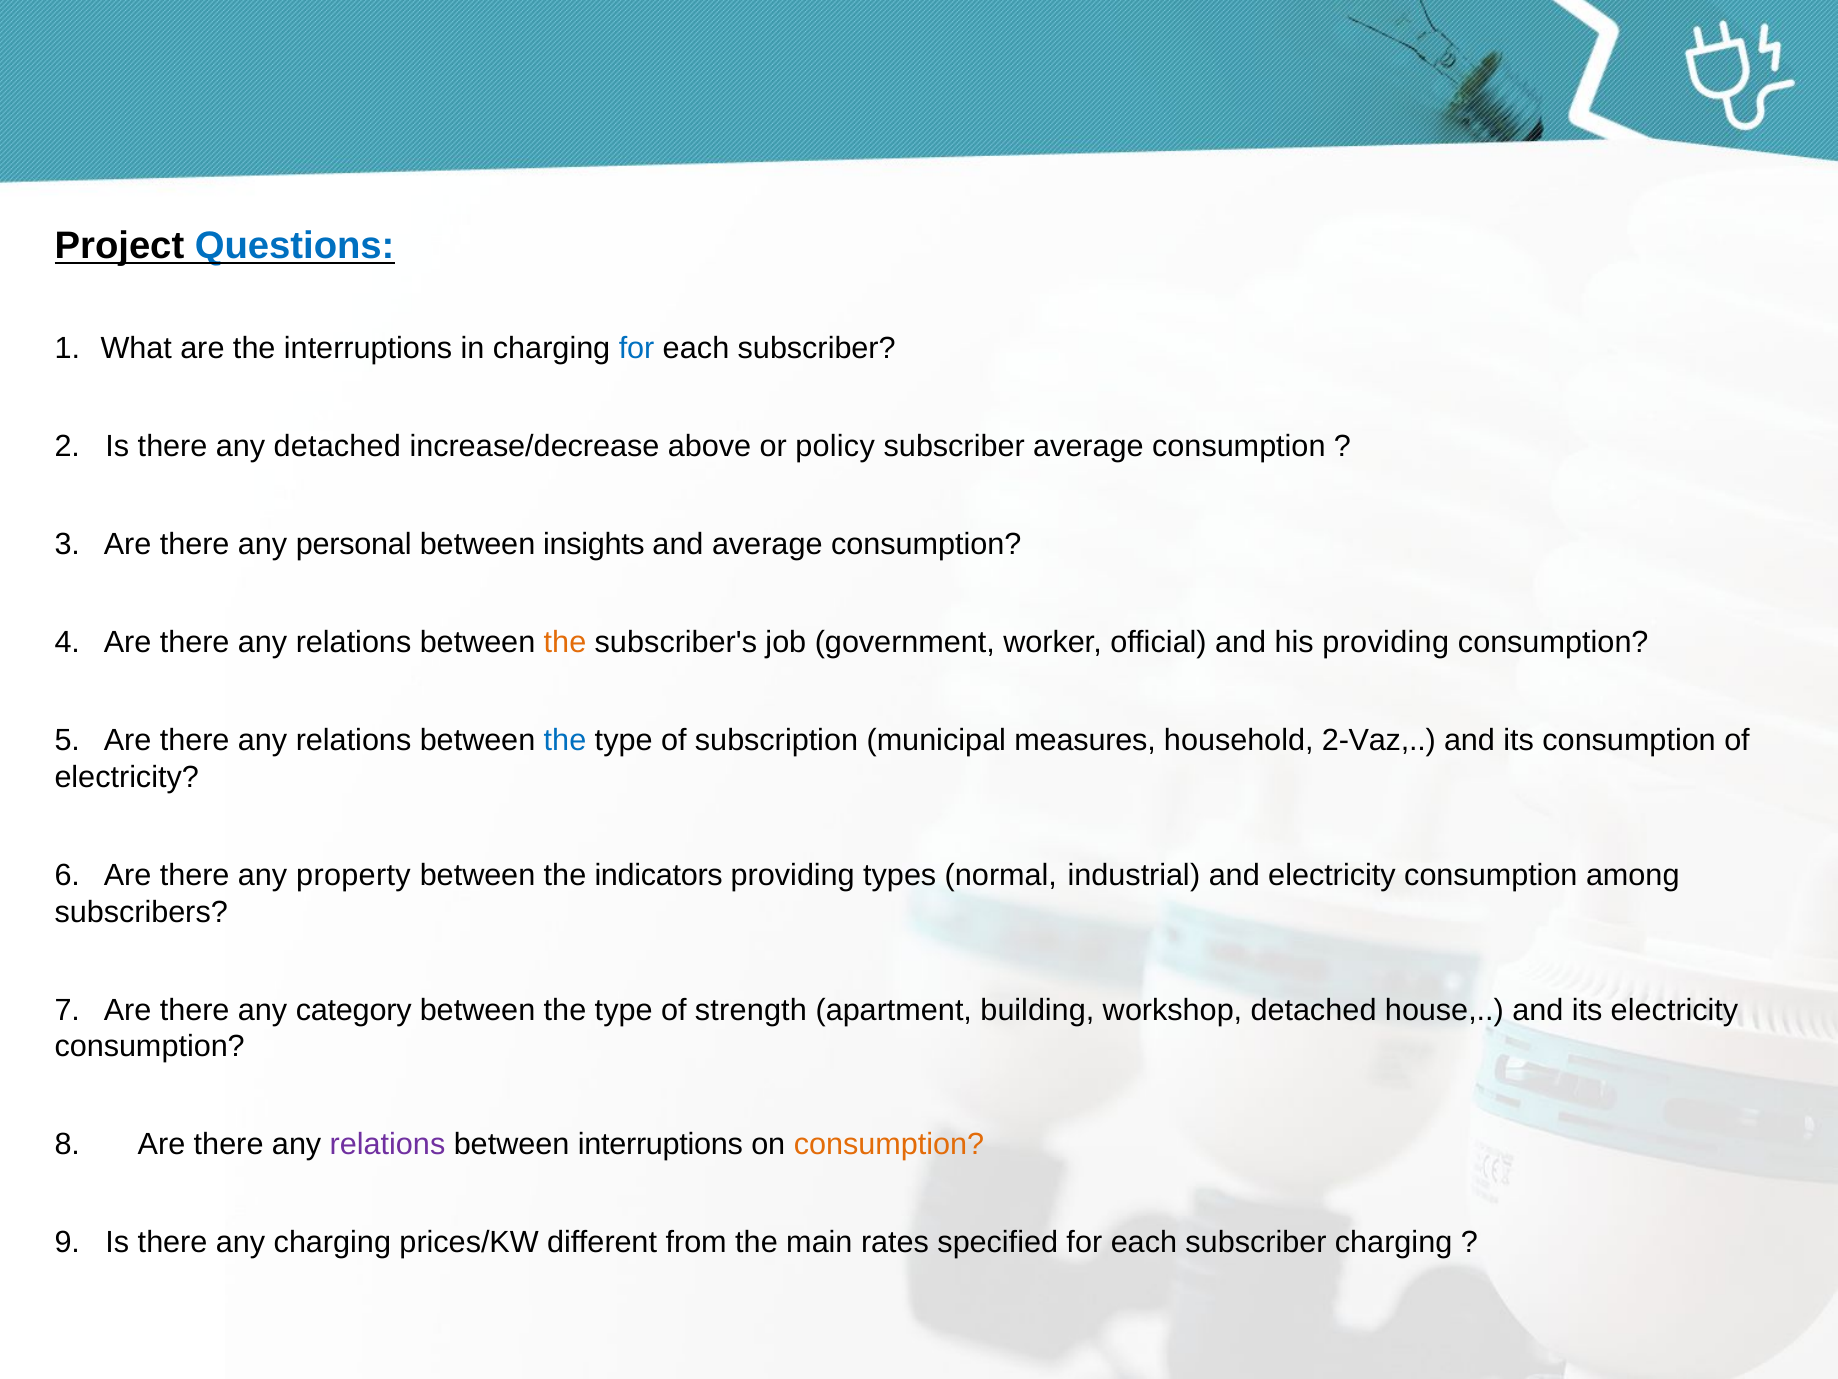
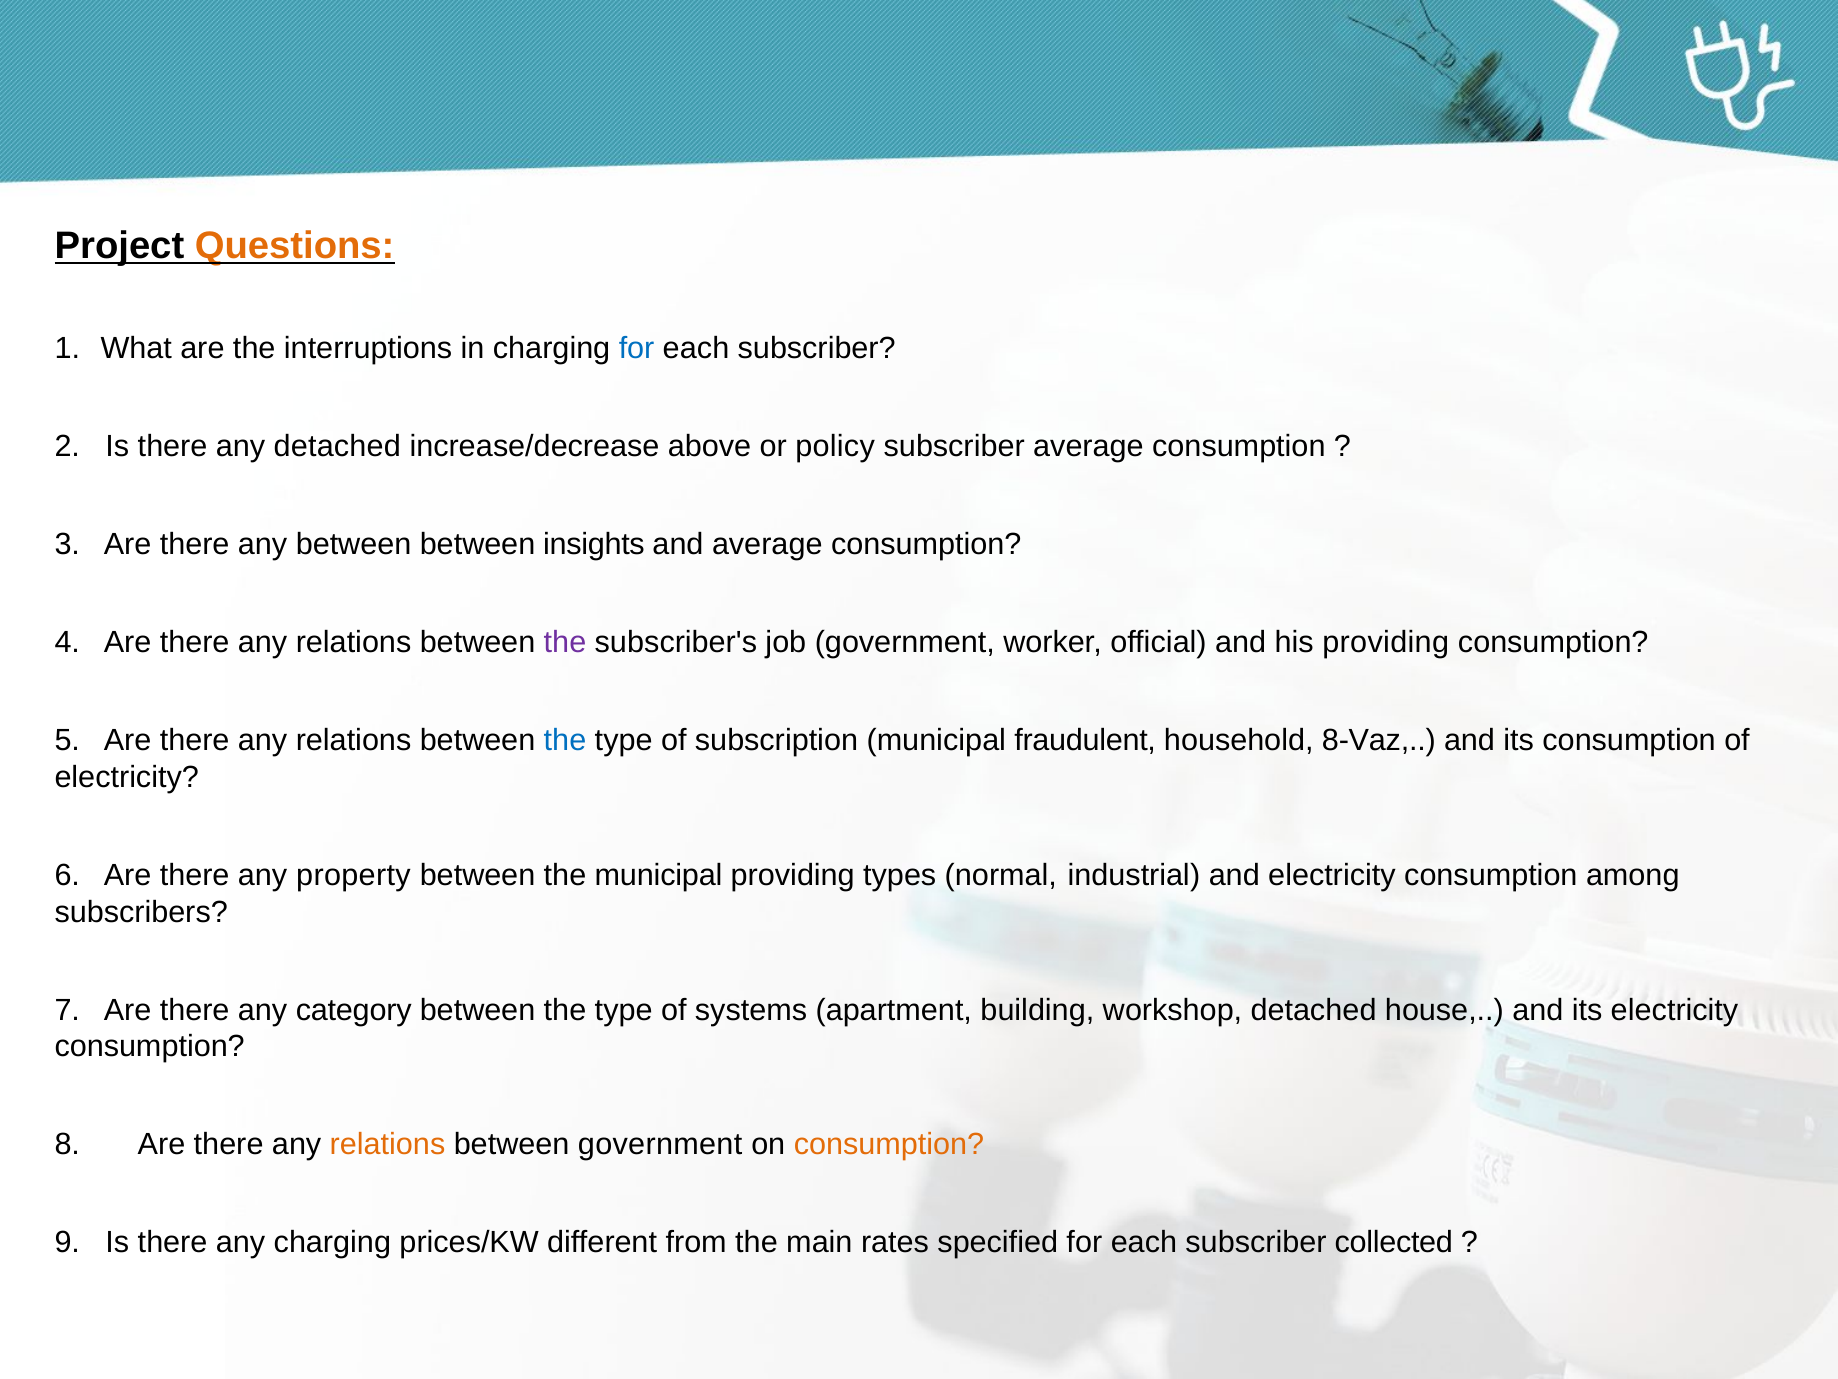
Questions colour: blue -> orange
any personal: personal -> between
the at (565, 642) colour: orange -> purple
measures: measures -> fraudulent
2-Vaz: 2-Vaz -> 8-Vaz
the indicators: indicators -> municipal
strength: strength -> systems
relations at (387, 1144) colour: purple -> orange
between interruptions: interruptions -> government
subscriber charging: charging -> collected
